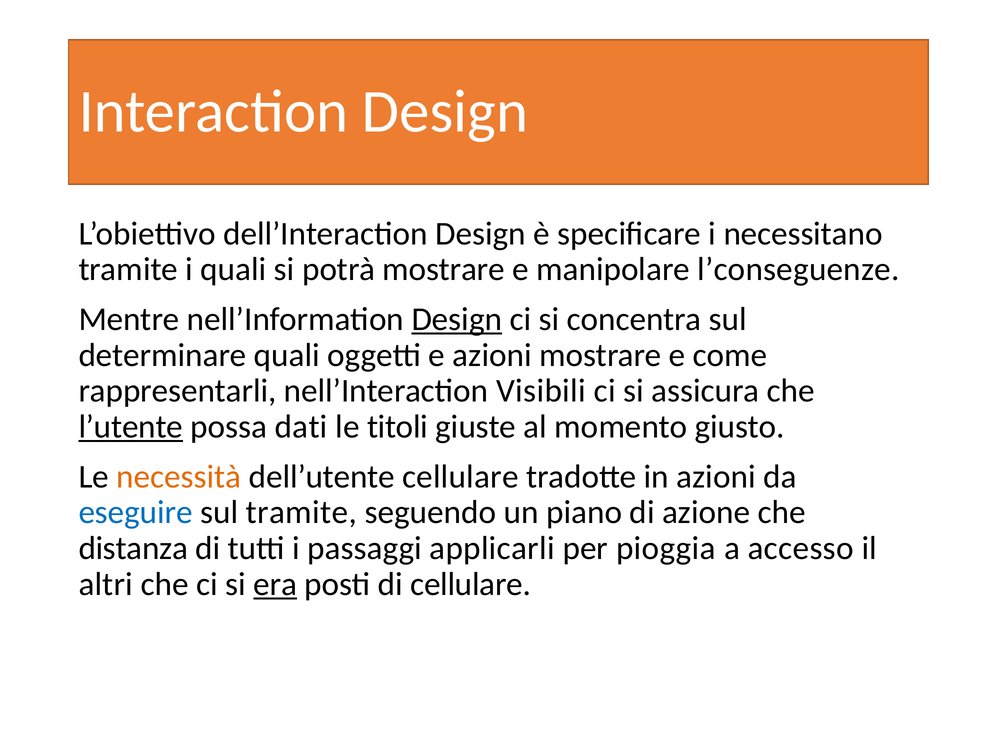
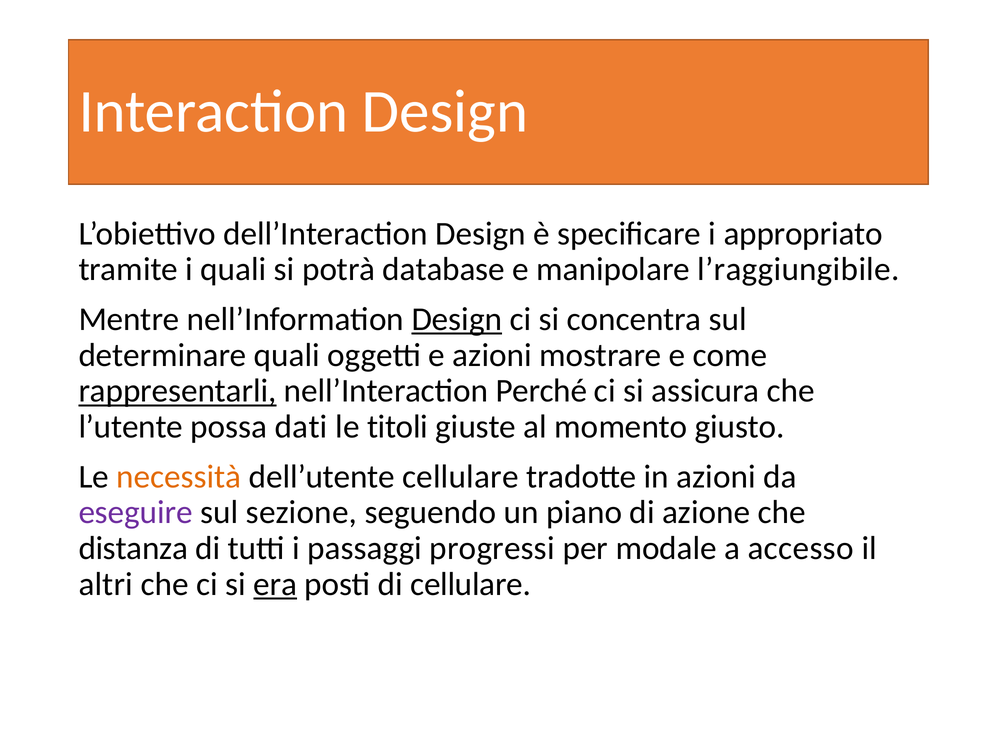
necessitano: necessitano -> appropriato
potrà mostrare: mostrare -> database
l’conseguenze: l’conseguenze -> l’raggiungibile
rappresentarli underline: none -> present
Visibili: Visibili -> Perché
l’utente underline: present -> none
eseguire colour: blue -> purple
sul tramite: tramite -> sezione
applicarli: applicarli -> progressi
pioggia: pioggia -> modale
